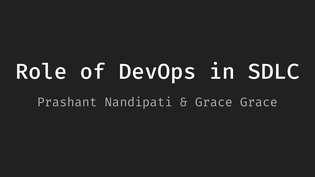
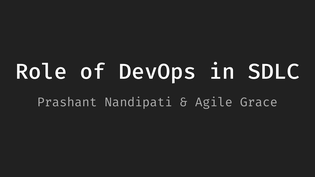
Grace at (214, 102): Grace -> Agile
